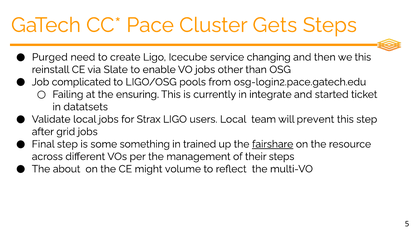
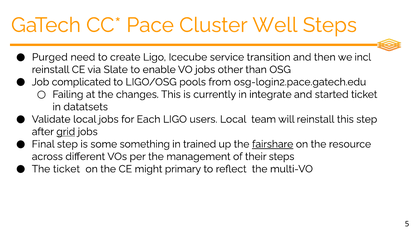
Gets: Gets -> Well
changing: changing -> transition
we this: this -> incl
ensuring: ensuring -> changes
Strax: Strax -> Each
will prevent: prevent -> reinstall
grid underline: none -> present
The about: about -> ticket
volume: volume -> primary
